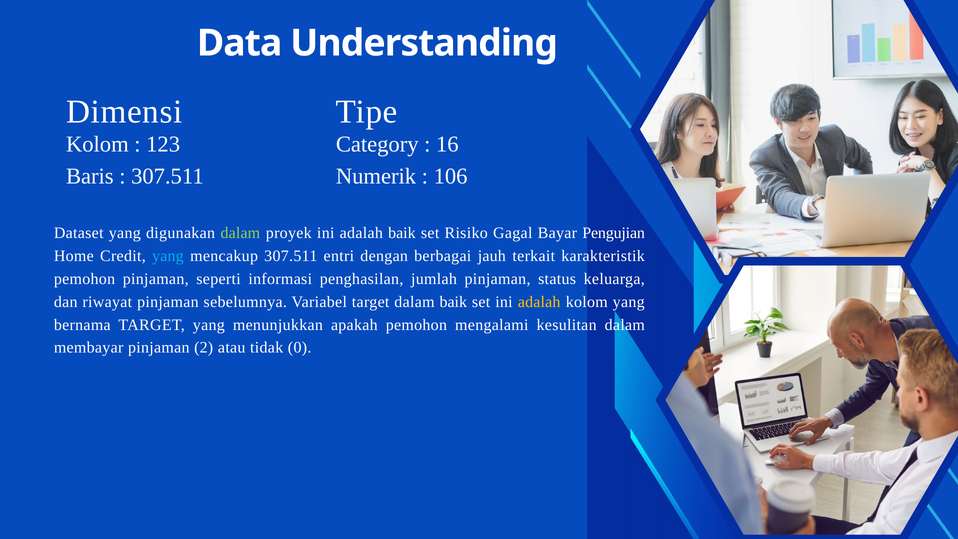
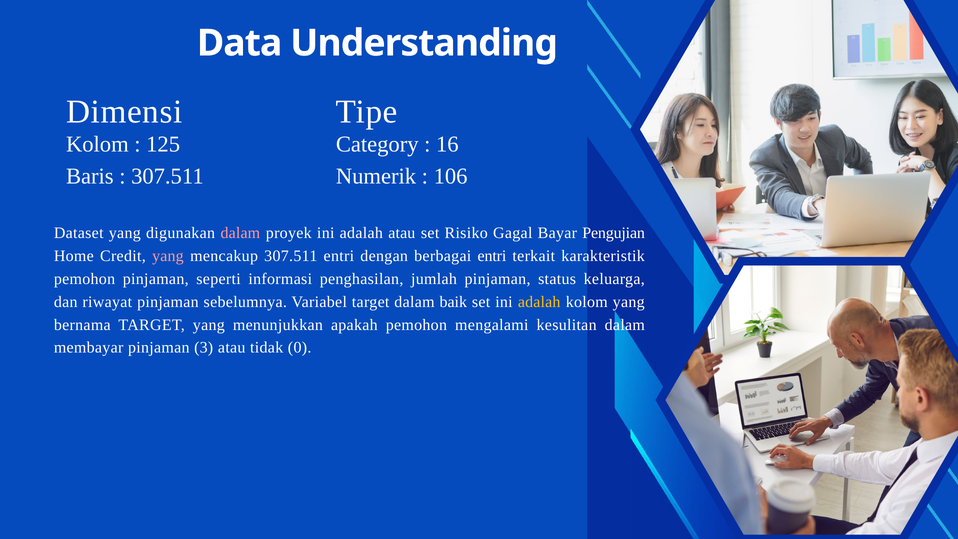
123: 123 -> 125
dalam at (240, 233) colour: light green -> pink
adalah baik: baik -> atau
yang at (168, 256) colour: light blue -> pink
berbagai jauh: jauh -> entri
2: 2 -> 3
